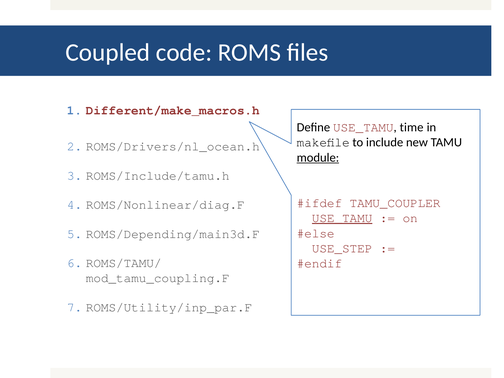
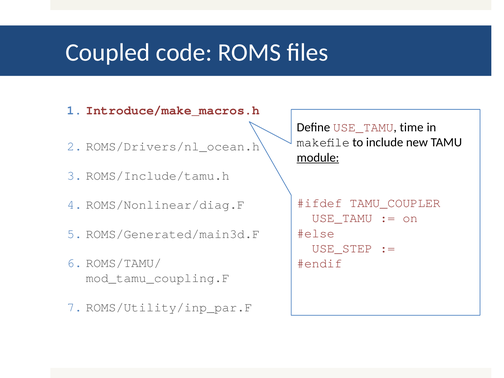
Different/make_macros.h: Different/make_macros.h -> Introduce/make_macros.h
USE_TAMU at (342, 218) underline: present -> none
ROMS/Depending/main3d.F: ROMS/Depending/main3d.F -> ROMS/Generated/main3d.F
